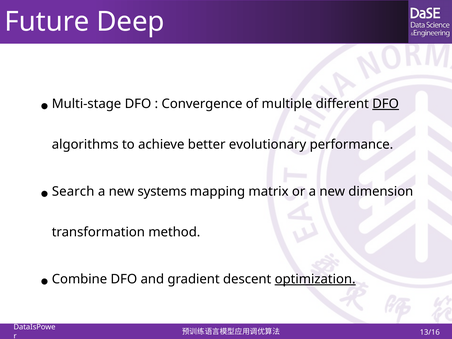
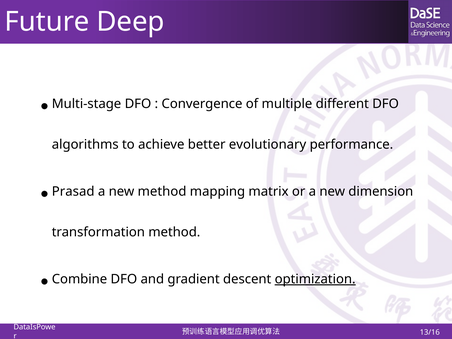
DFO at (386, 104) underline: present -> none
Search: Search -> Prasad
new systems: systems -> method
